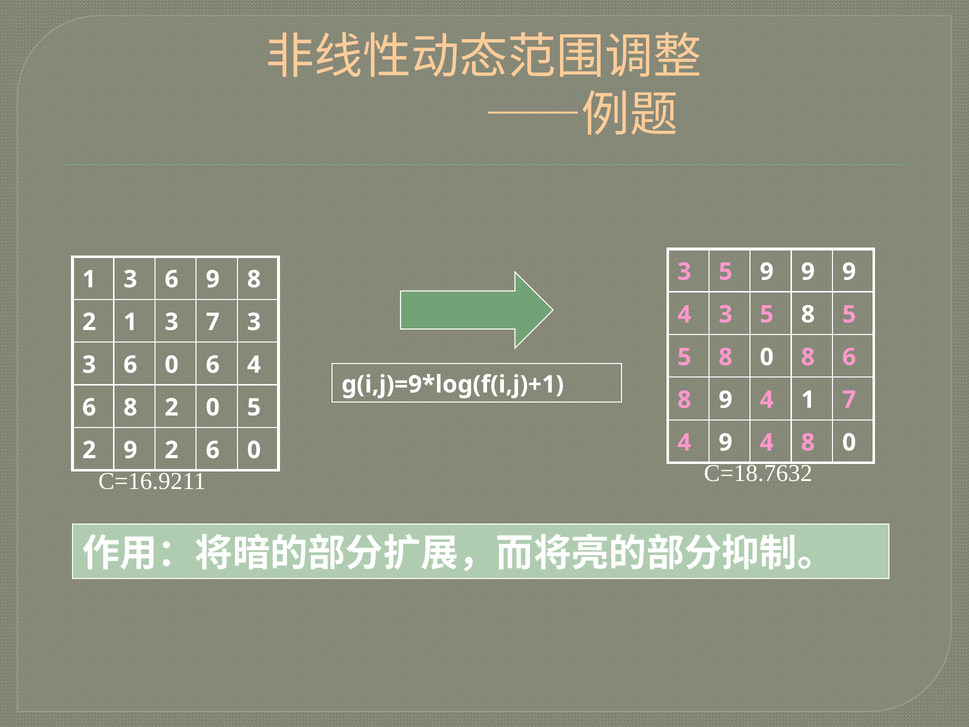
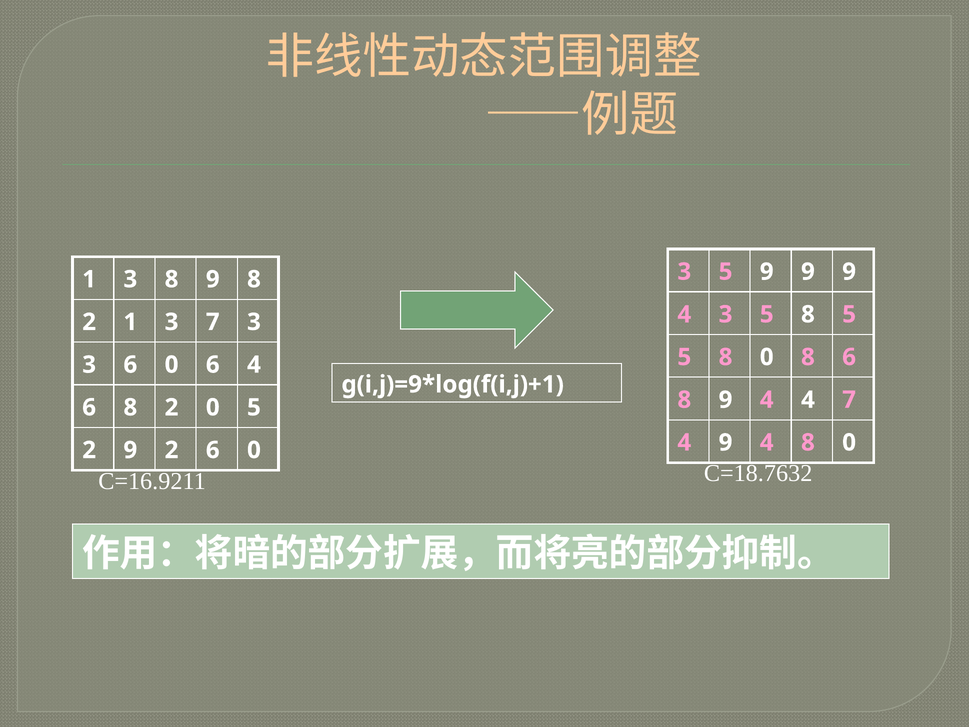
1 3 6: 6 -> 8
4 1: 1 -> 4
